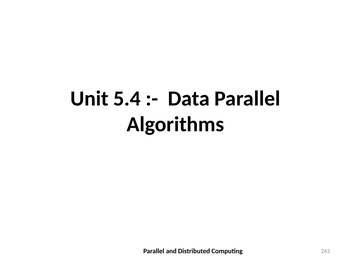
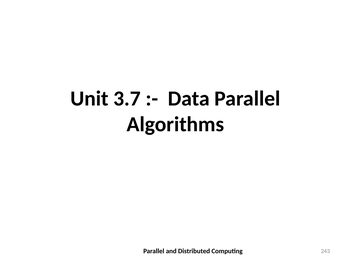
5.4: 5.4 -> 3.7
